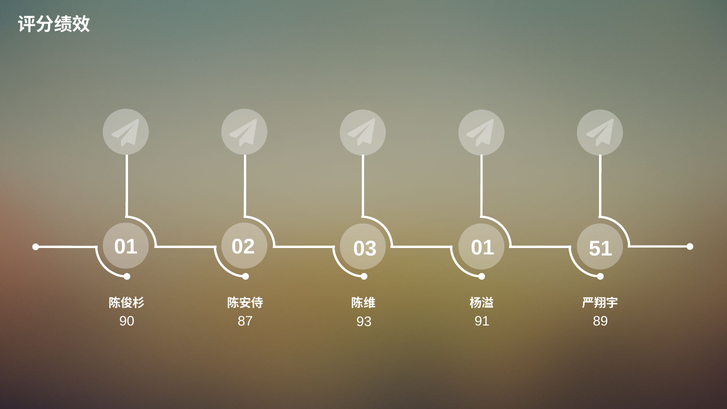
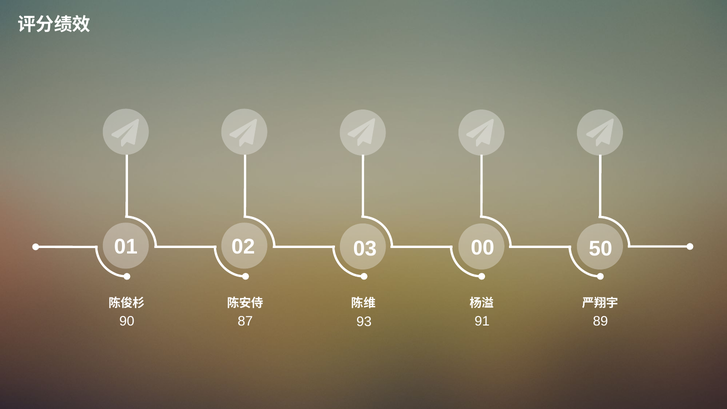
03 01: 01 -> 00
51: 51 -> 50
